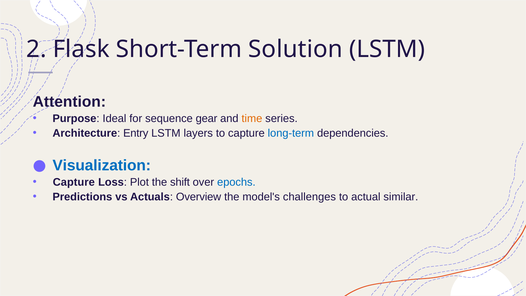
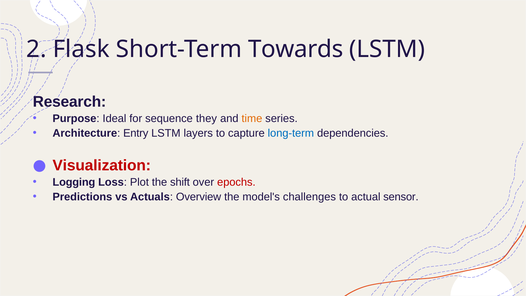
Solution: Solution -> Towards
Attention: Attention -> Research
gear: gear -> they
Visualization colour: blue -> red
Capture at (74, 182): Capture -> Logging
epochs colour: blue -> red
similar: similar -> sensor
